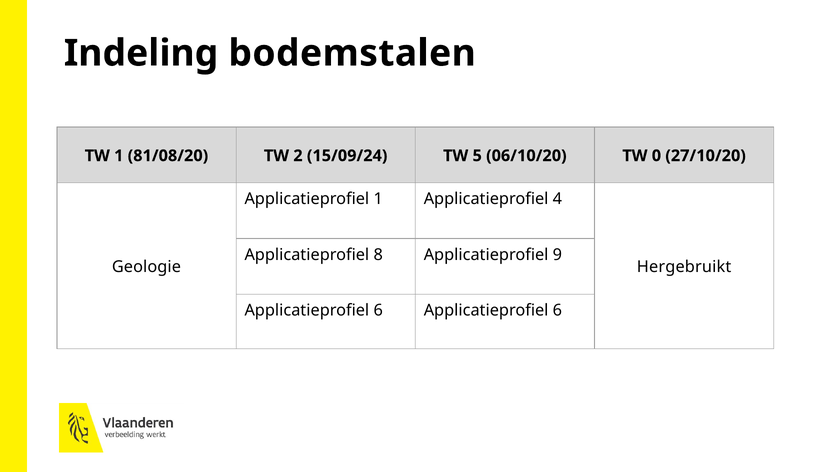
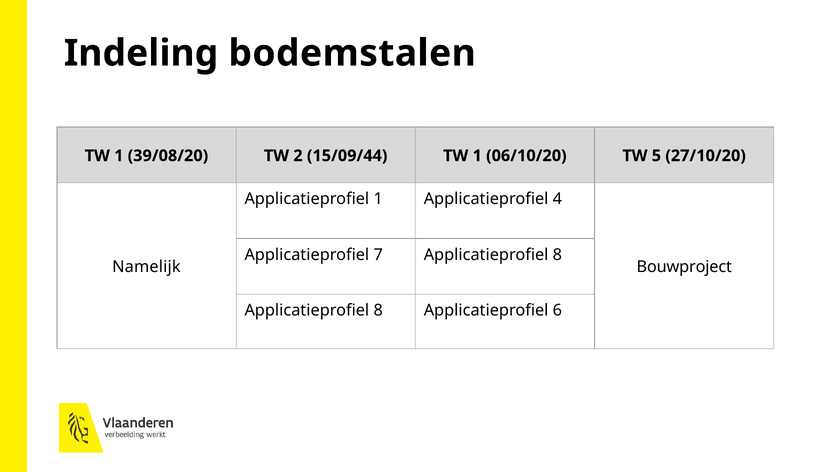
81/08/20: 81/08/20 -> 39/08/20
15/09/24: 15/09/24 -> 15/09/44
5 at (477, 156): 5 -> 1
0: 0 -> 5
8: 8 -> 7
9 at (557, 254): 9 -> 8
Geologie: Geologie -> Namelijk
Hergebruikt: Hergebruikt -> Bouwproject
6 at (378, 310): 6 -> 8
